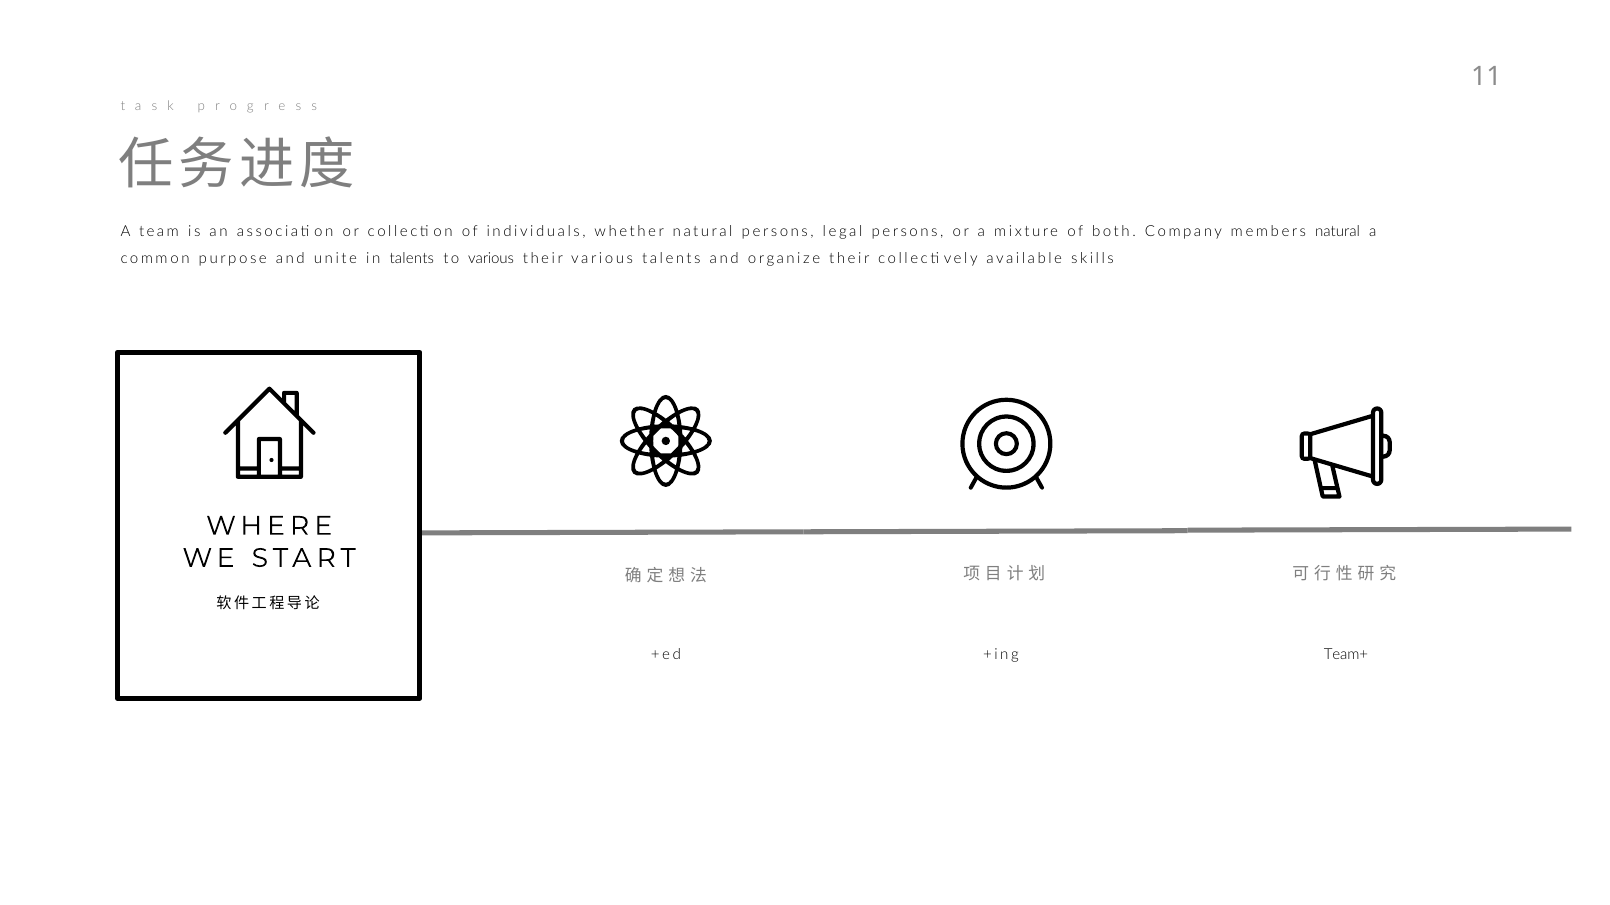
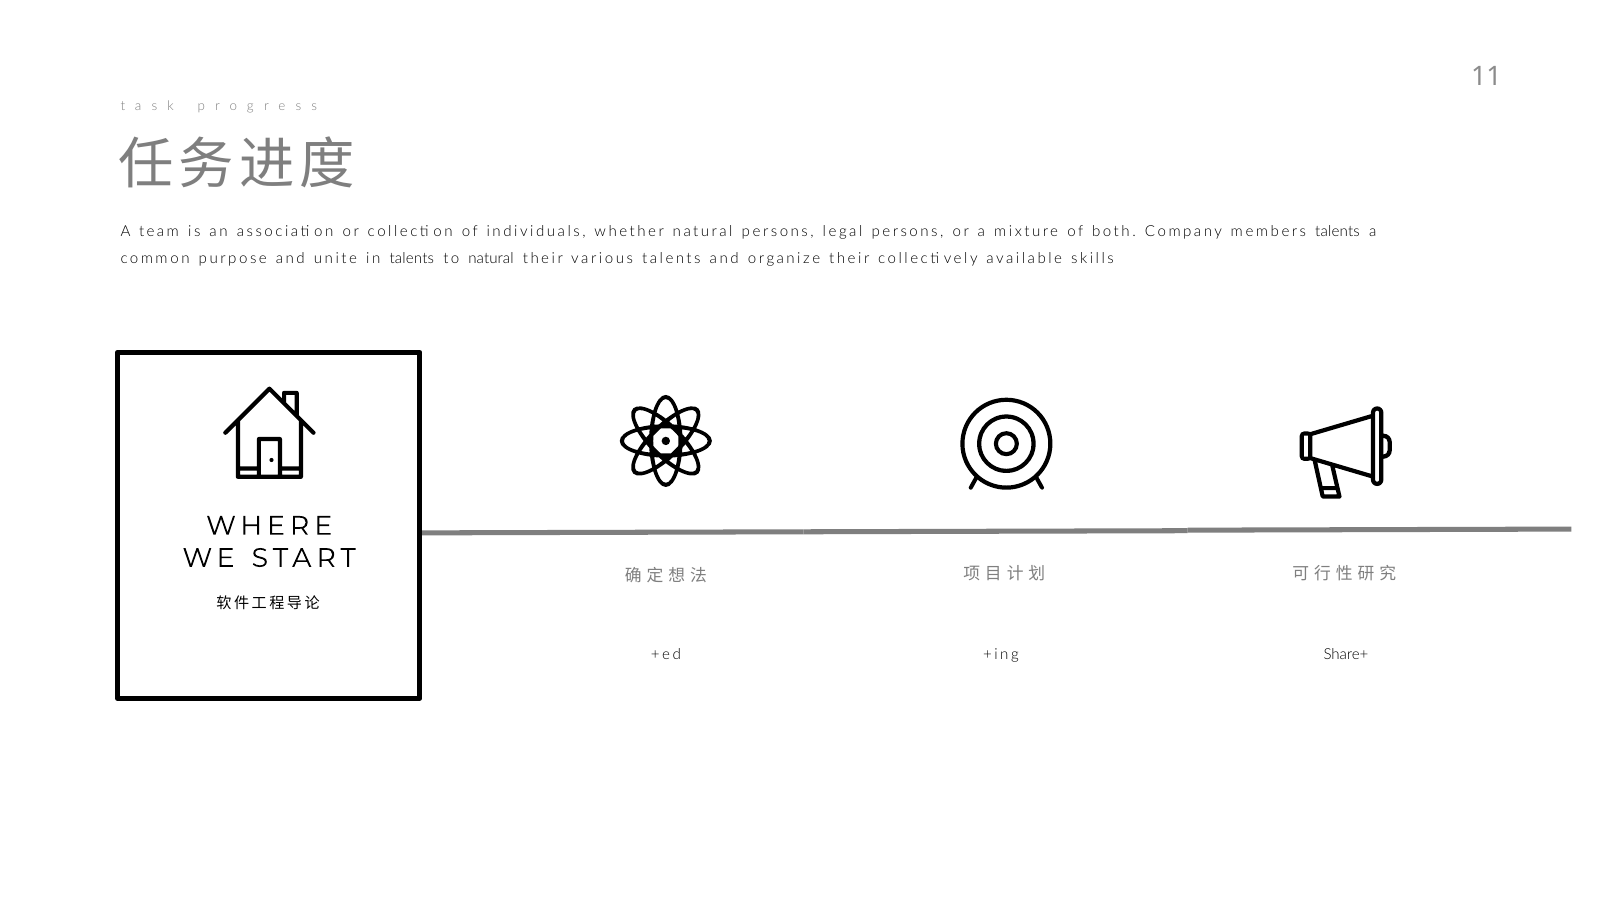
members natural: natural -> talents
to various: various -> natural
Team+: Team+ -> Share+
